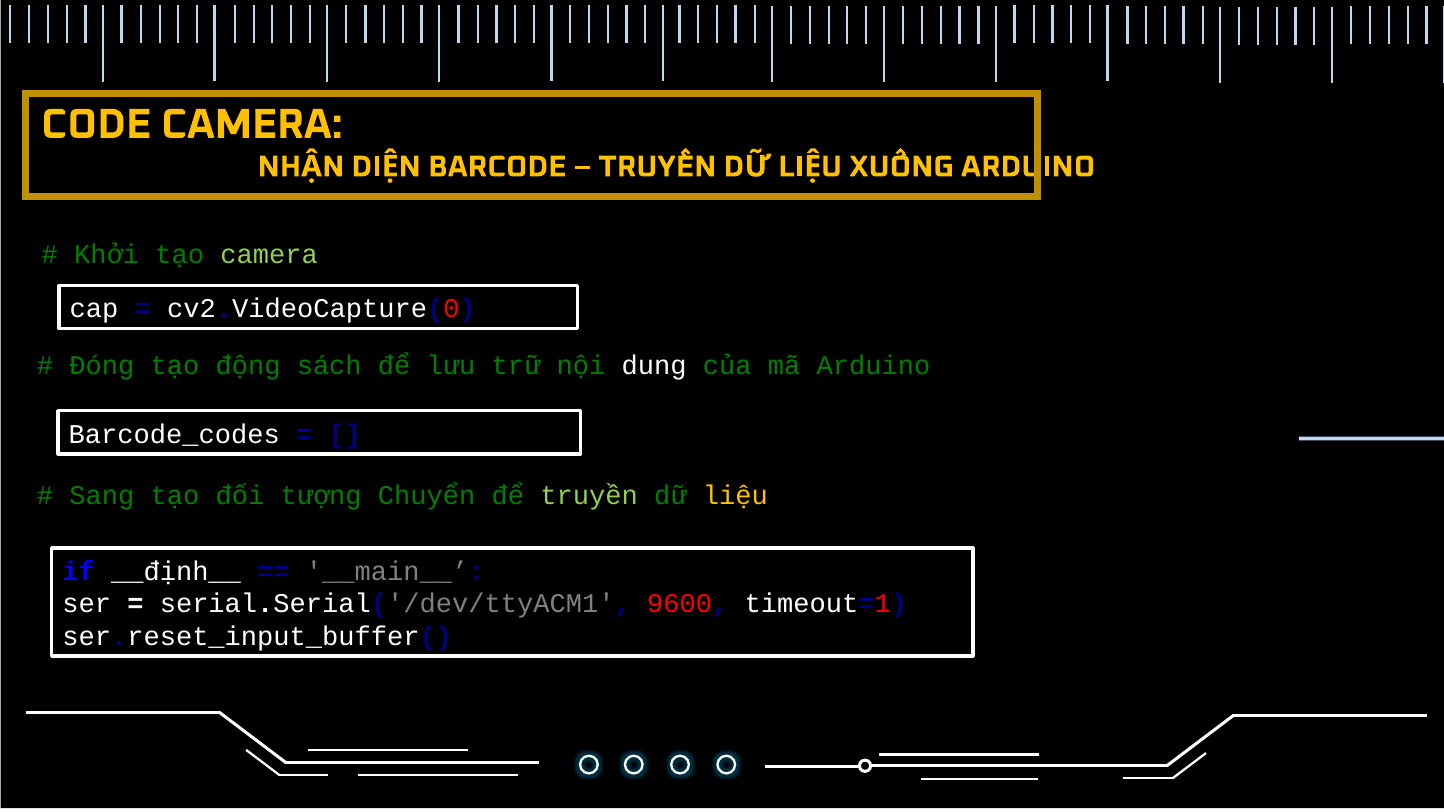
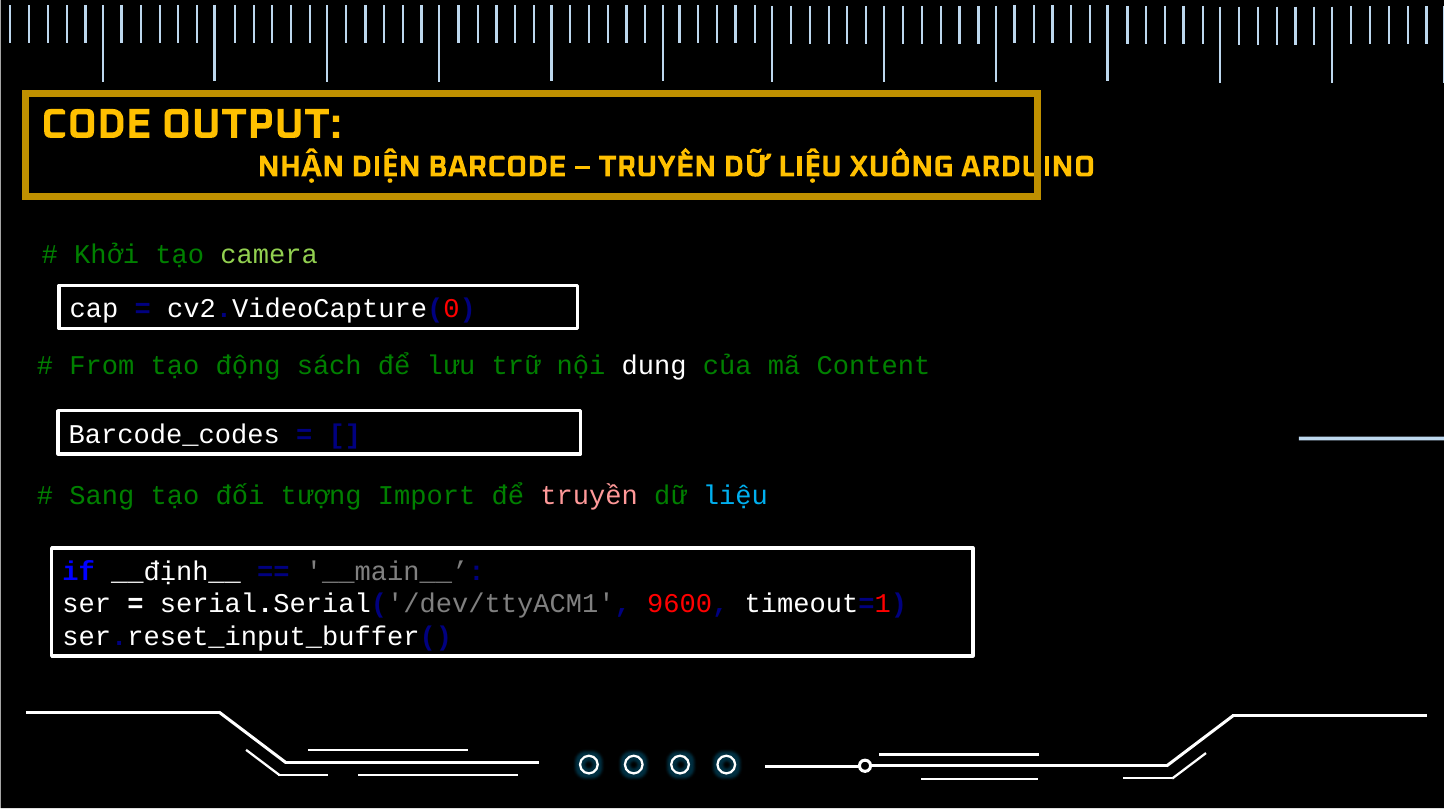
CODE CAMERA: CAMERA -> OUTPUT
Đóng: Đóng -> From
mã Arduino: Arduino -> Content
Chuyển: Chuyển -> Import
truyền colour: light green -> pink
liệu colour: yellow -> light blue
